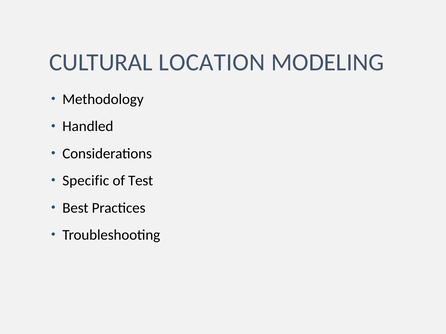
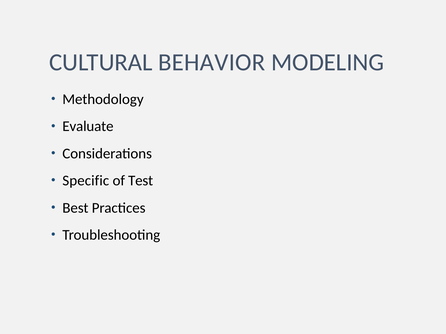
LOCATION: LOCATION -> BEHAVIOR
Handled: Handled -> Evaluate
